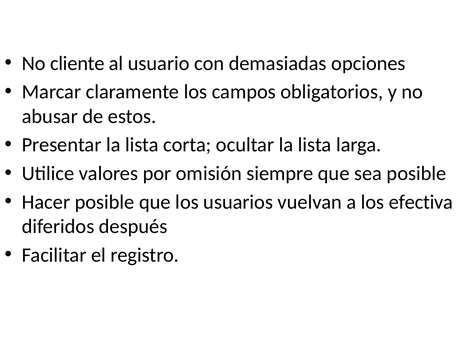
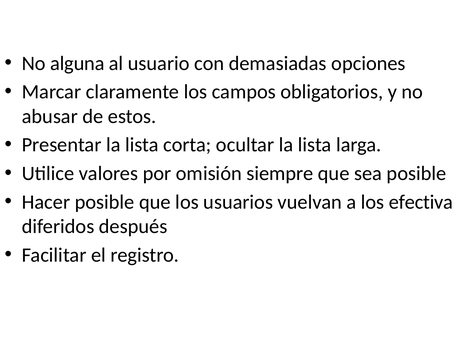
cliente: cliente -> alguna
